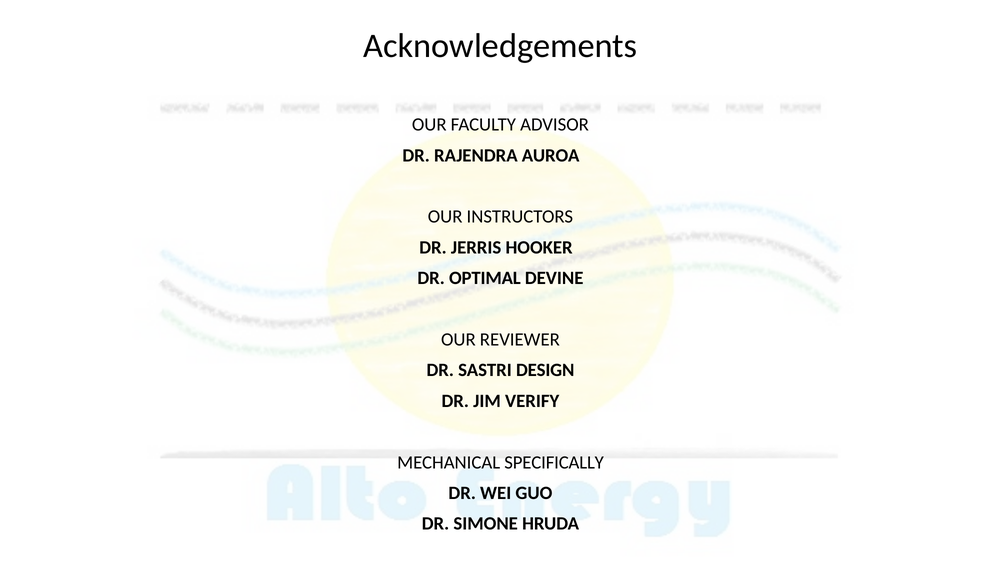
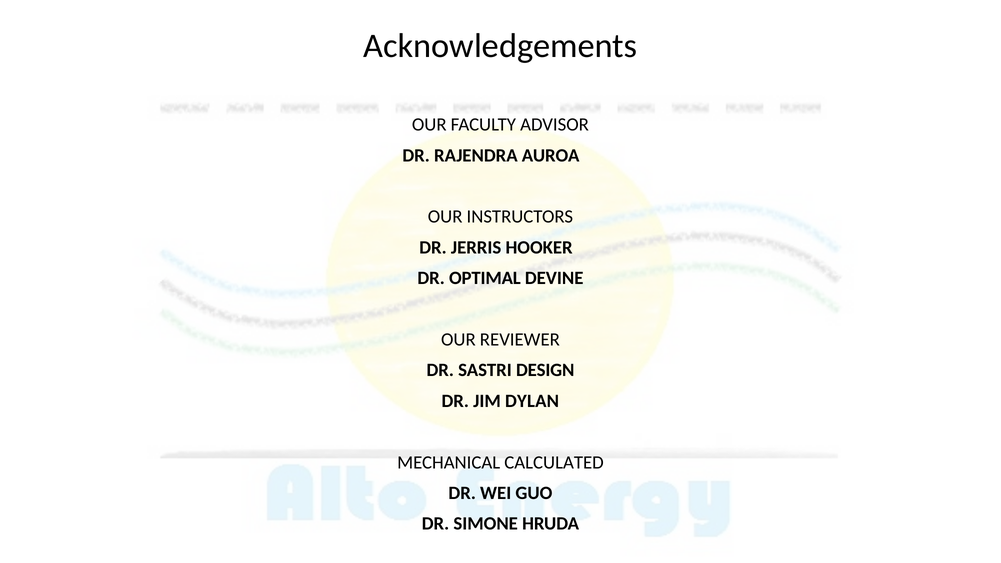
VERIFY: VERIFY -> DYLAN
SPECIFICALLY: SPECIFICALLY -> CALCULATED
